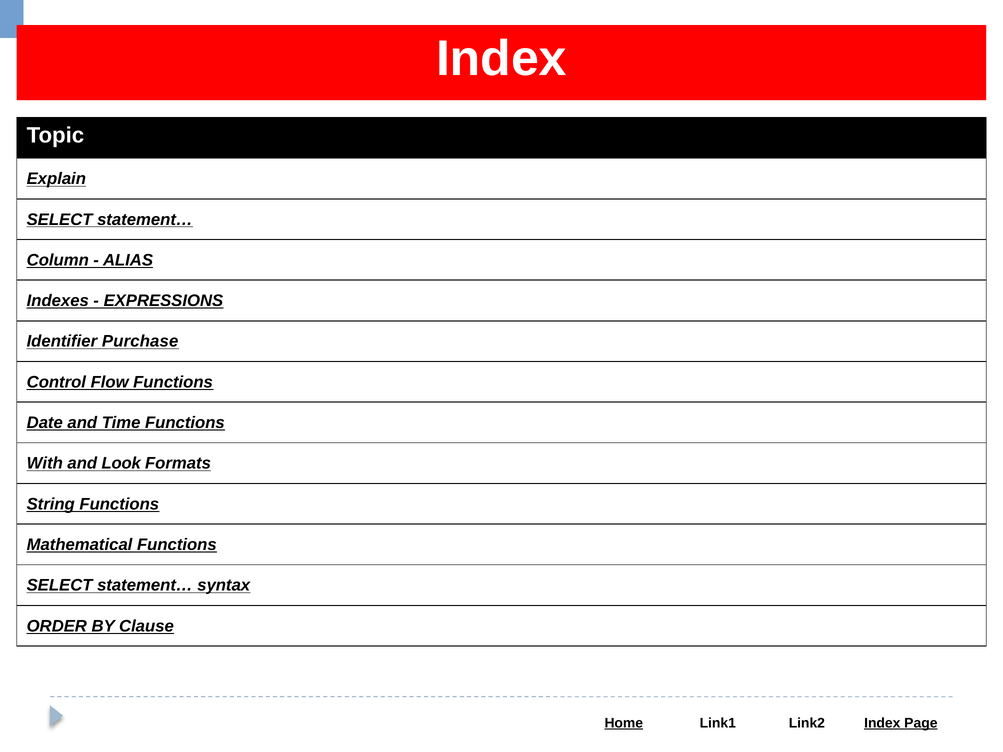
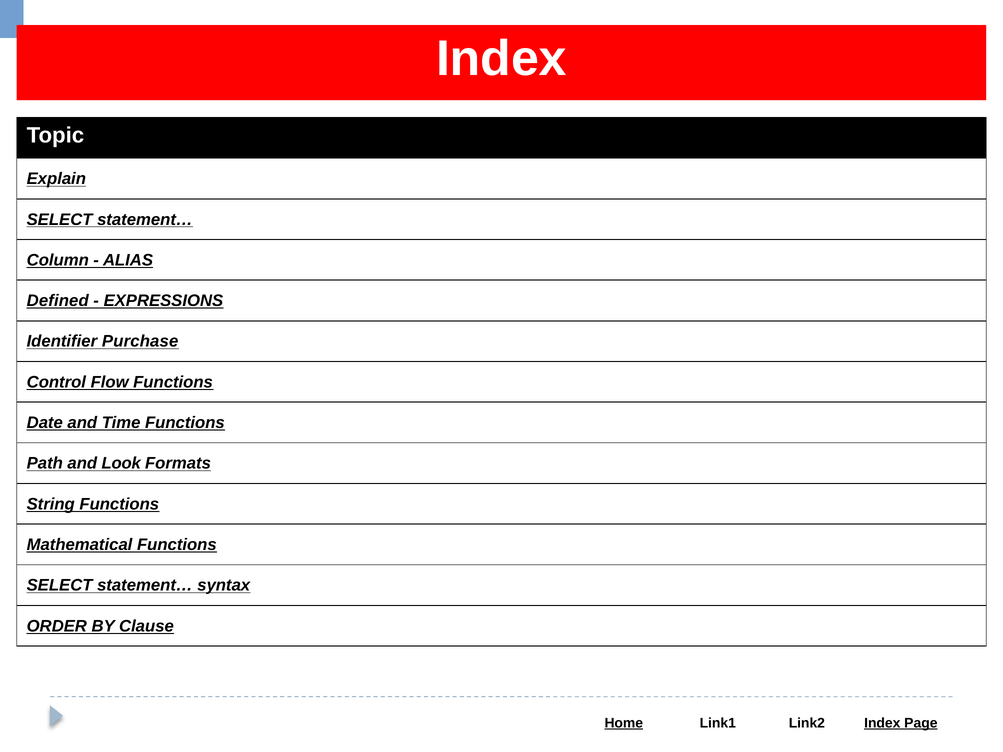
Indexes: Indexes -> Defined
With: With -> Path
